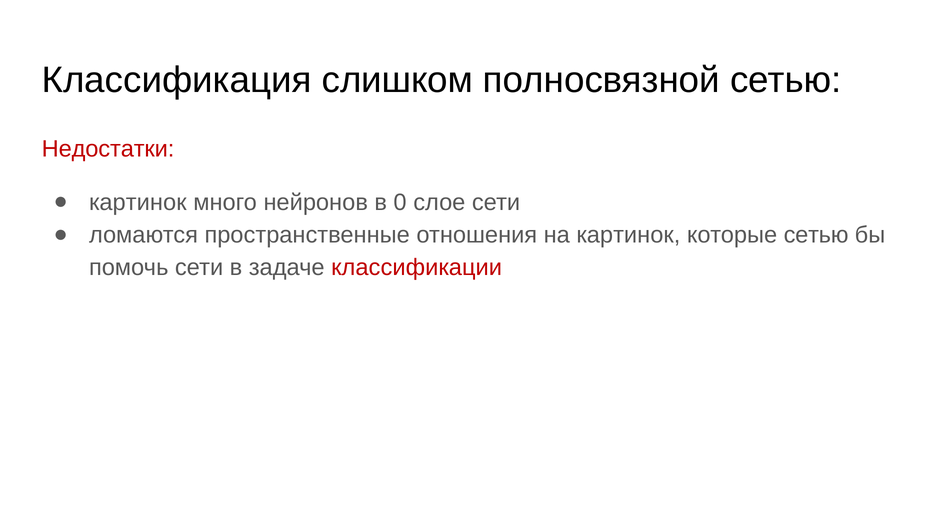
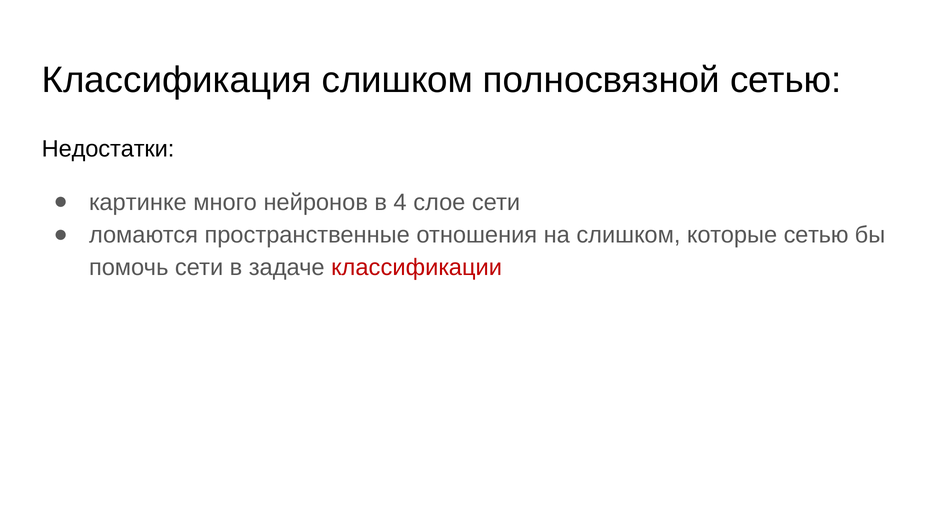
Недостатки colour: red -> black
картинок at (138, 202): картинок -> картинке
0: 0 -> 4
на картинок: картинок -> слишком
